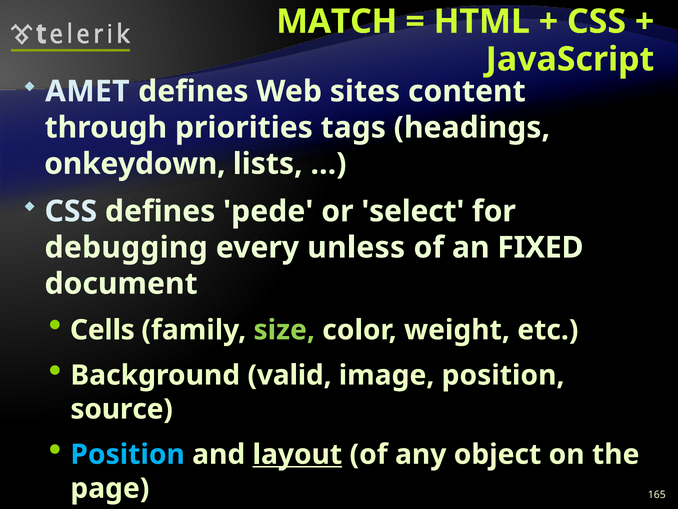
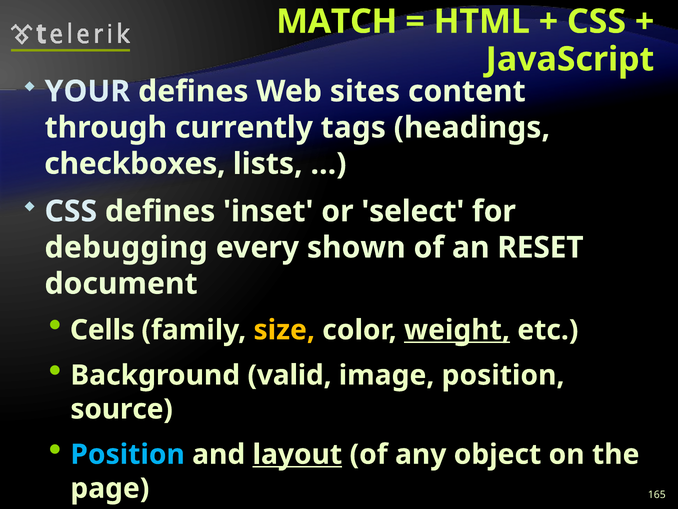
AMET: AMET -> YOUR
priorities: priorities -> currently
onkeydown: onkeydown -> checkboxes
pede: pede -> inset
unless: unless -> shown
FIXED: FIXED -> RESET
size colour: light green -> yellow
weight underline: none -> present
